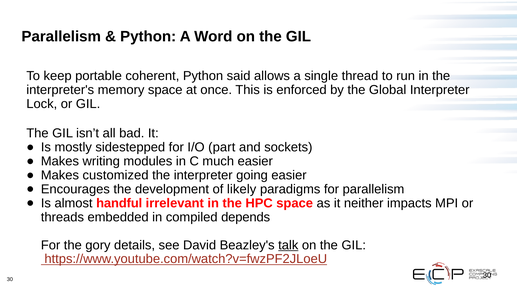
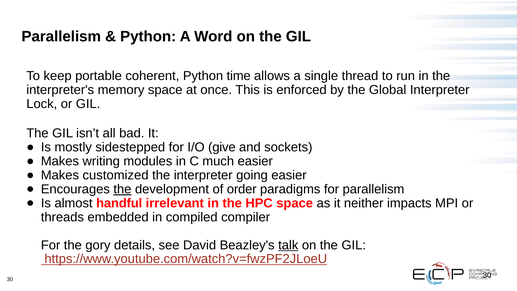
said: said -> time
part: part -> give
the at (122, 189) underline: none -> present
likely: likely -> order
depends: depends -> compiler
